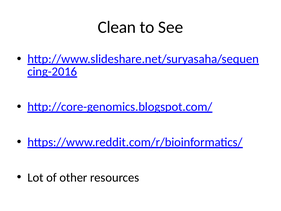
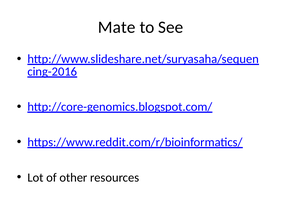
Clean: Clean -> Mate
